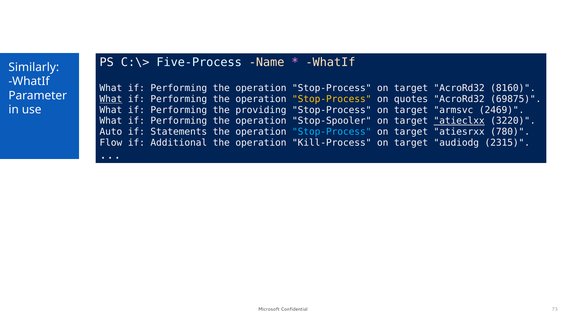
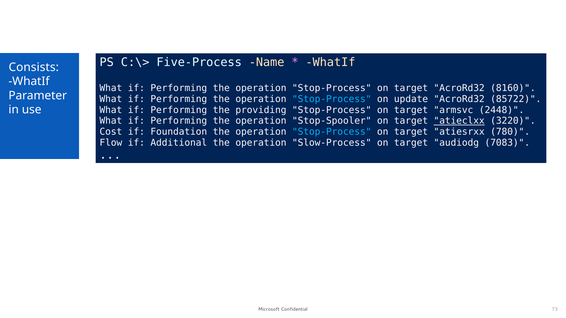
Similarly: Similarly -> Consists
What at (111, 99) underline: present -> none
Stop-Process at (332, 99) colour: yellow -> light blue
quotes: quotes -> update
69875: 69875 -> 85722
2469: 2469 -> 2448
Auto: Auto -> Cost
Statements: Statements -> Foundation
Kill-Process: Kill-Process -> Slow-Process
2315: 2315 -> 7083
